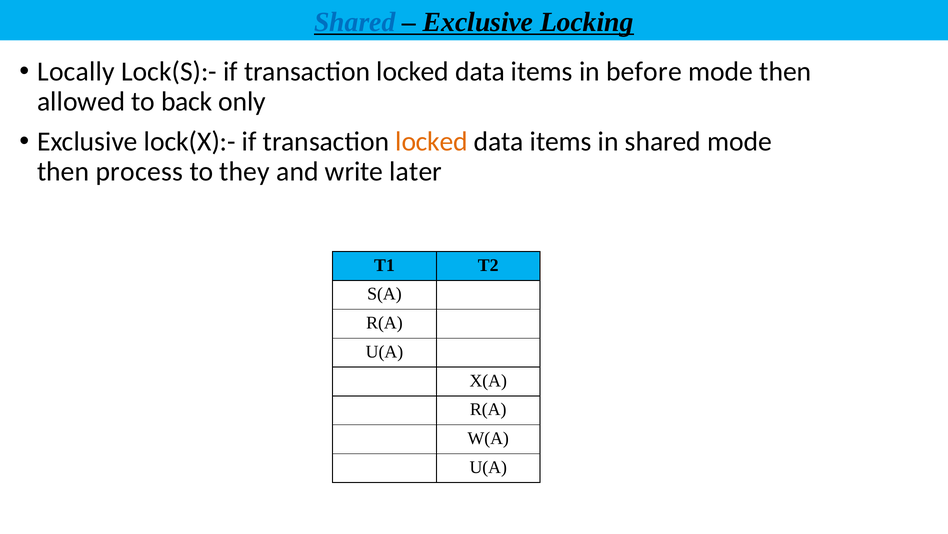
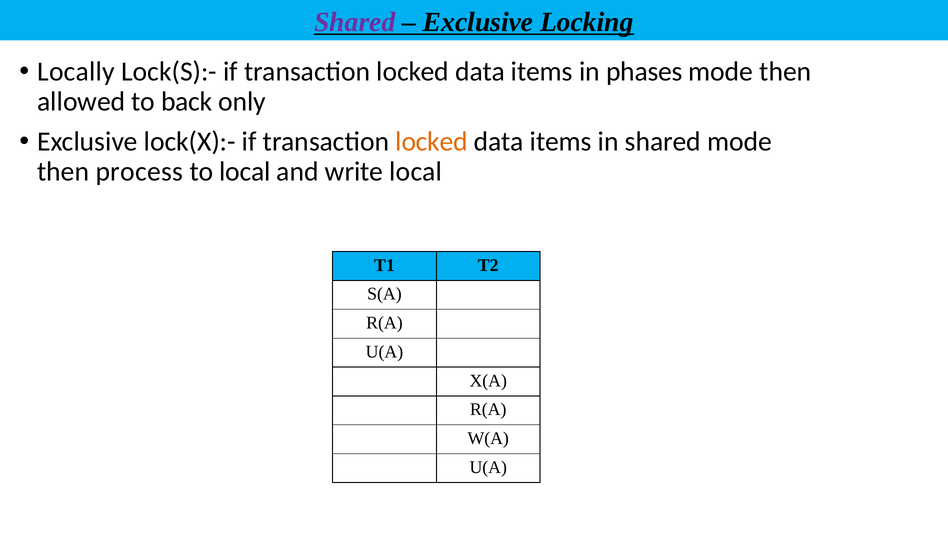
Shared at (355, 22) colour: blue -> purple
before: before -> phases
to they: they -> local
write later: later -> local
